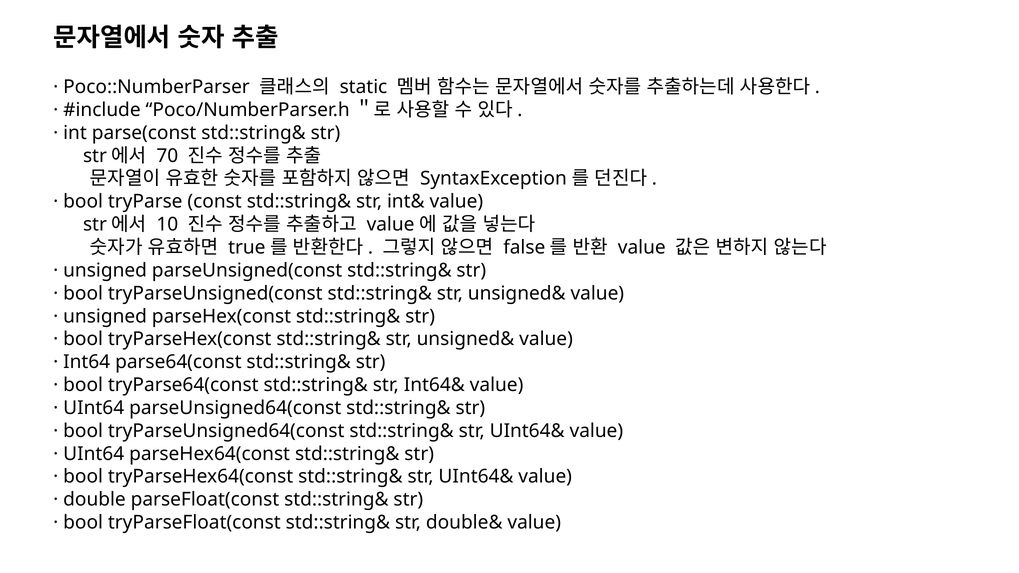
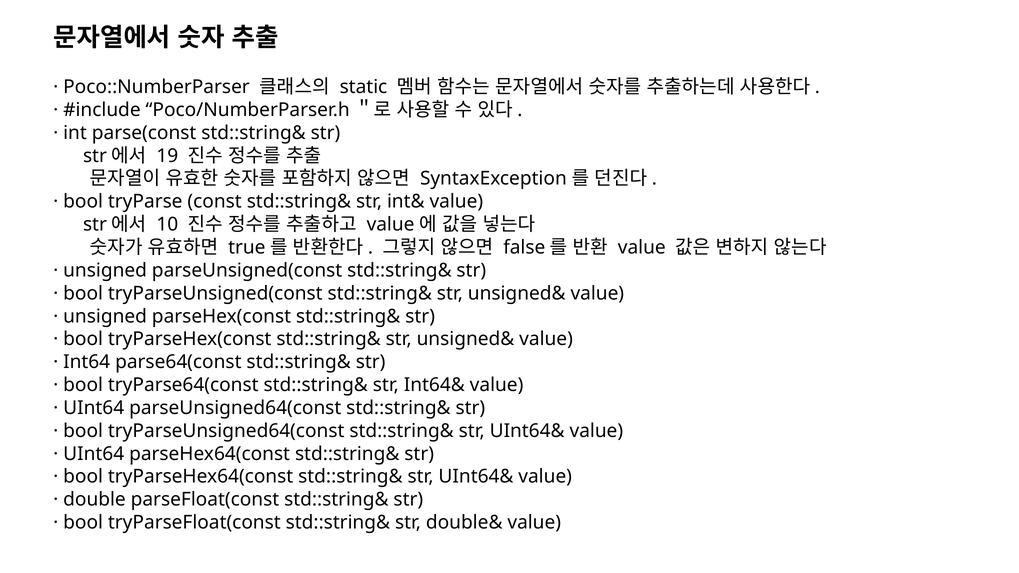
70: 70 -> 19
